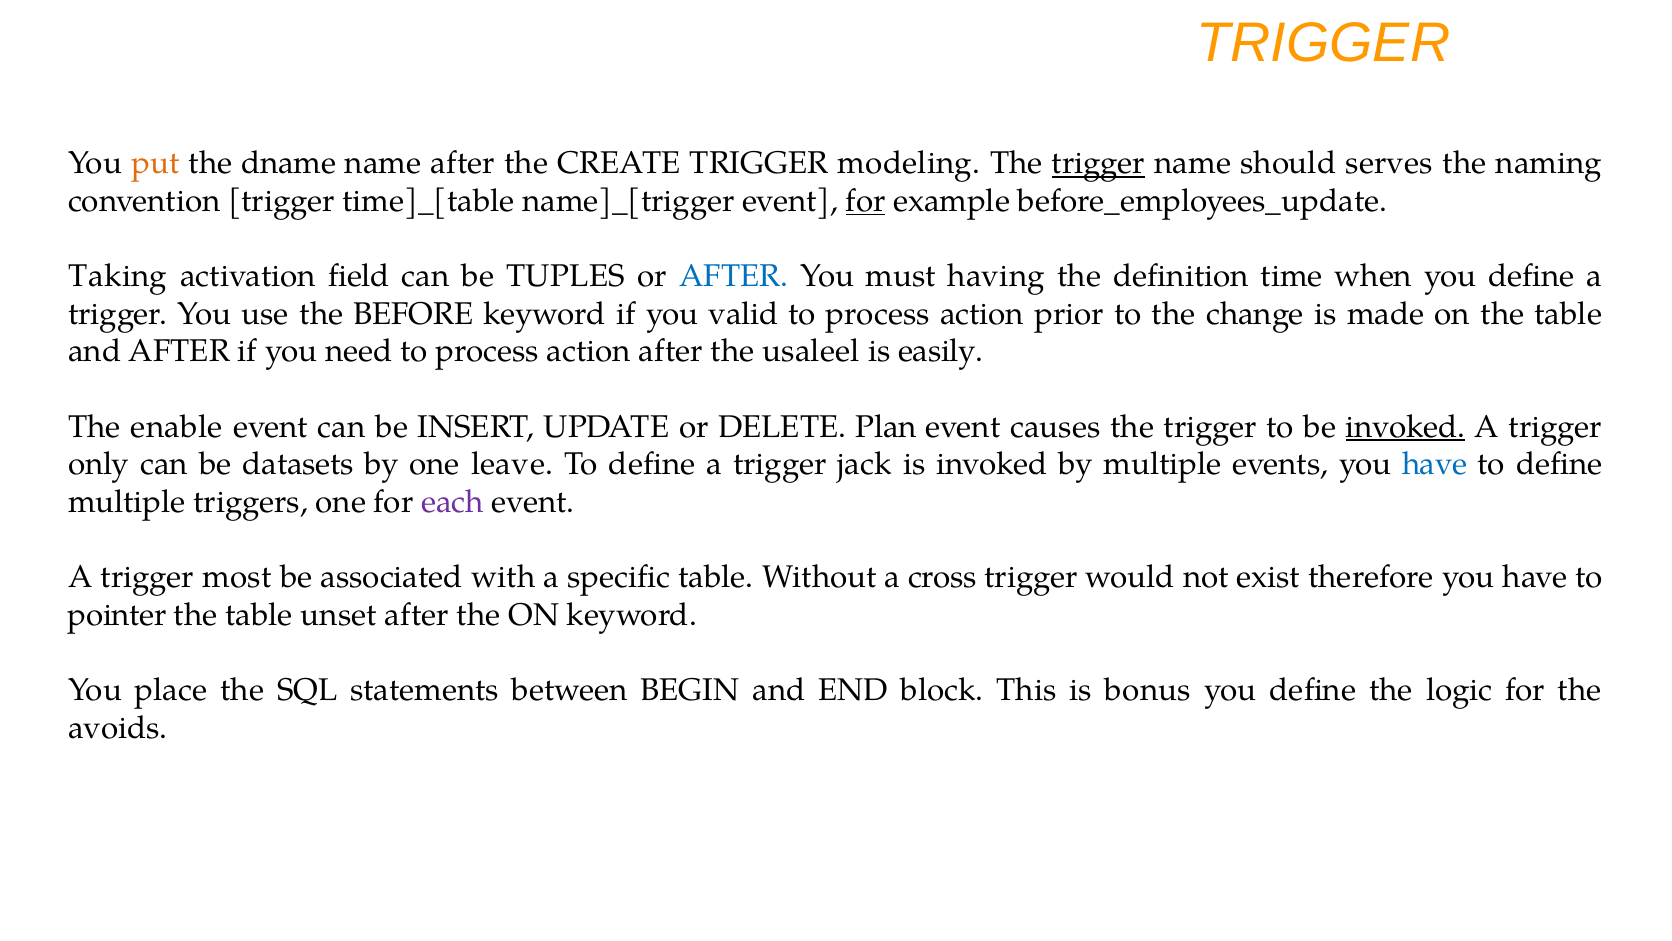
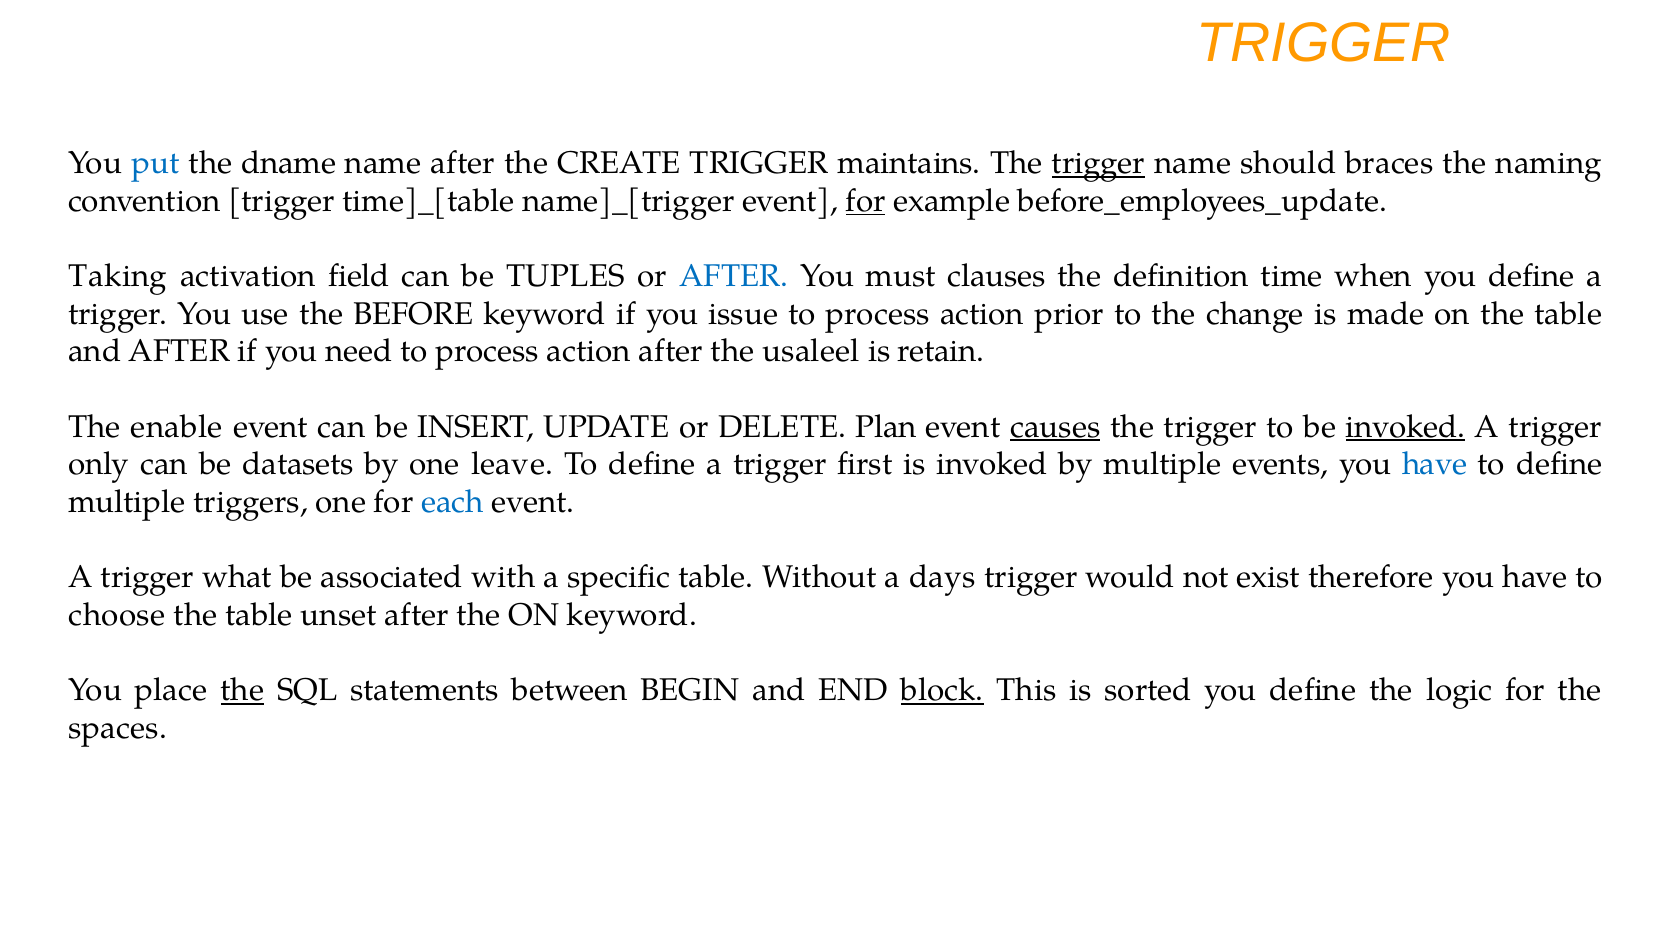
put colour: orange -> blue
modeling: modeling -> maintains
serves: serves -> braces
having: having -> clauses
valid: valid -> issue
easily: easily -> retain
causes underline: none -> present
jack: jack -> first
each colour: purple -> blue
most: most -> what
cross: cross -> days
pointer: pointer -> choose
the at (242, 690) underline: none -> present
block underline: none -> present
bonus: bonus -> sorted
avoids: avoids -> spaces
